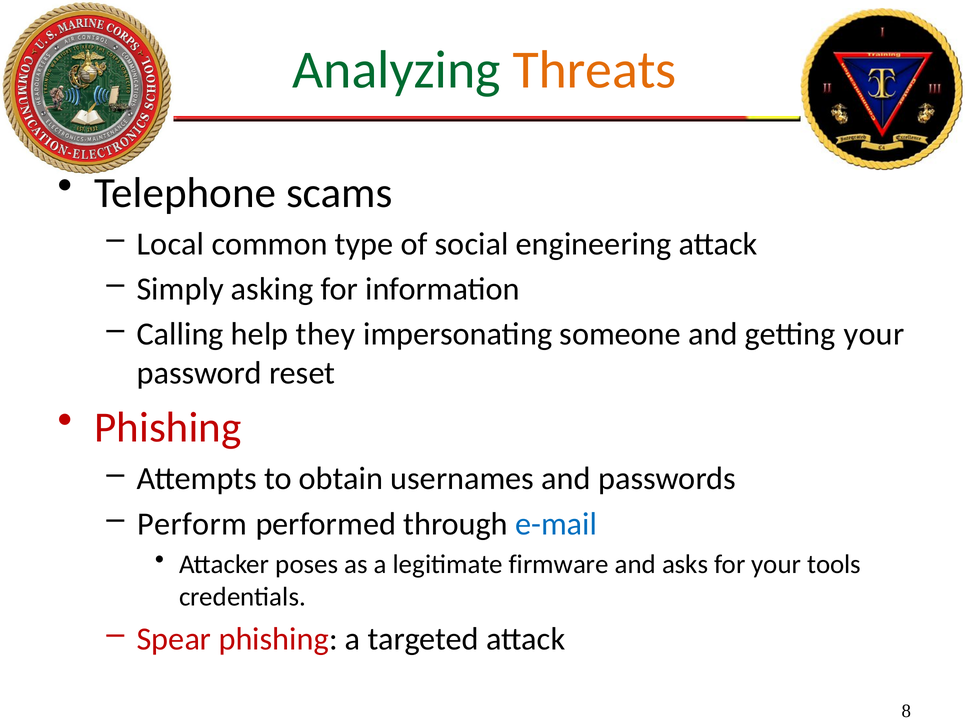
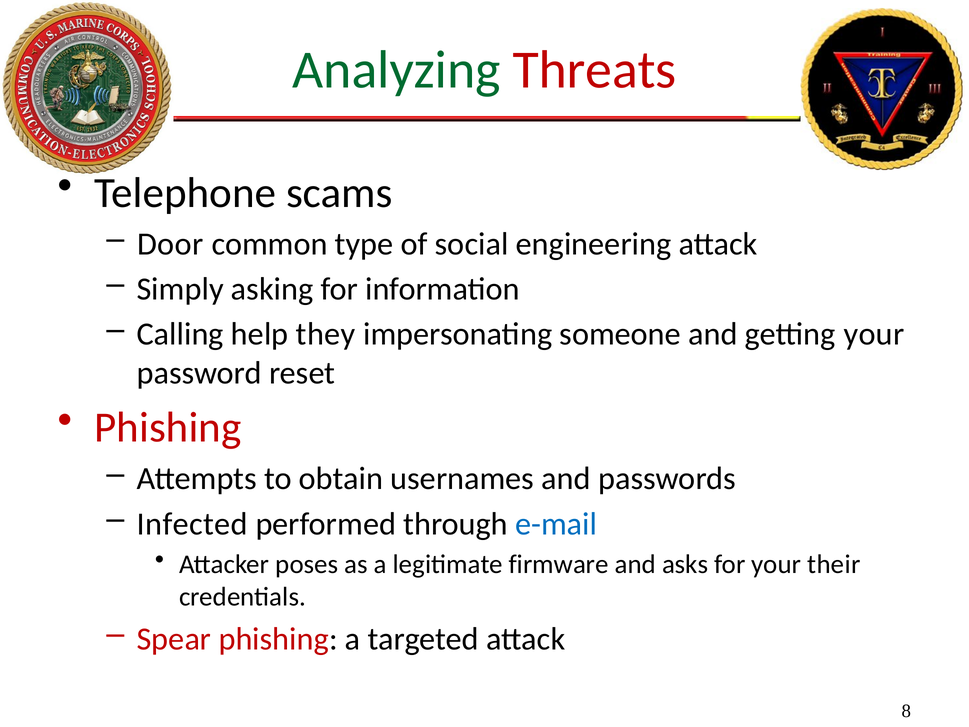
Threats colour: orange -> red
Local: Local -> Door
Perform: Perform -> Infected
tools: tools -> their
